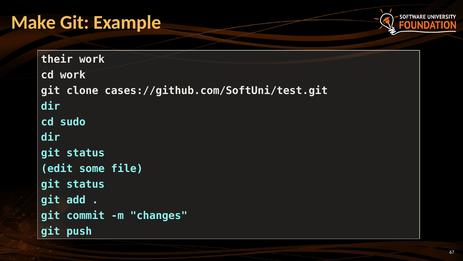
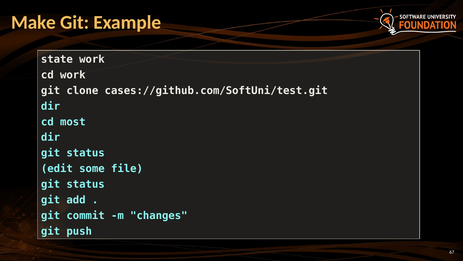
their: their -> state
sudo: sudo -> most
